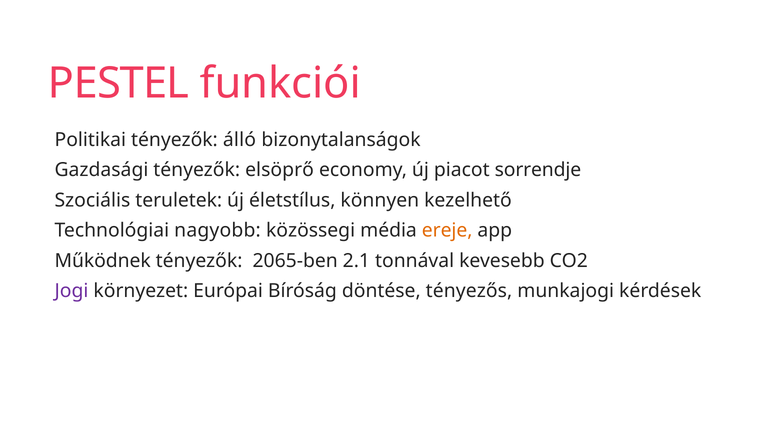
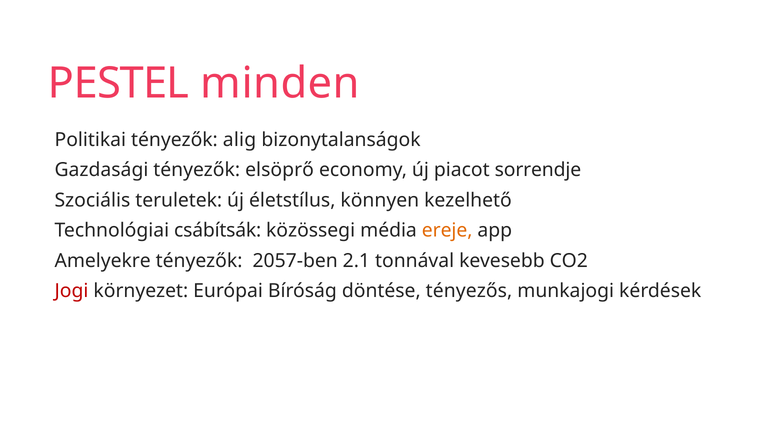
funkciói: funkciói -> minden
álló: álló -> alig
nagyobb: nagyobb -> csábítsák
Működnek: Működnek -> Amelyekre
2065-ben: 2065-ben -> 2057-ben
Jogi colour: purple -> red
